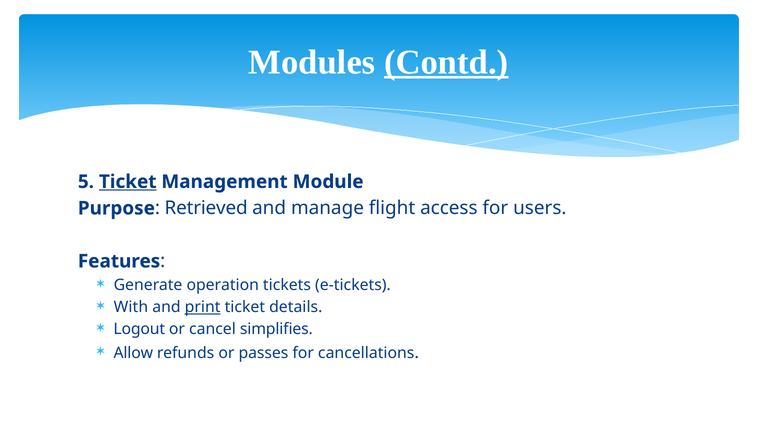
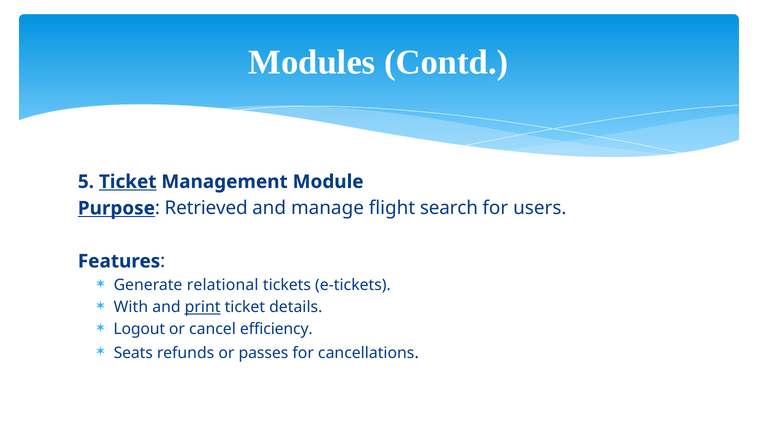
Contd underline: present -> none
Purpose underline: none -> present
access: access -> search
operation: operation -> relational
simplifies: simplifies -> efficiency
Allow: Allow -> Seats
